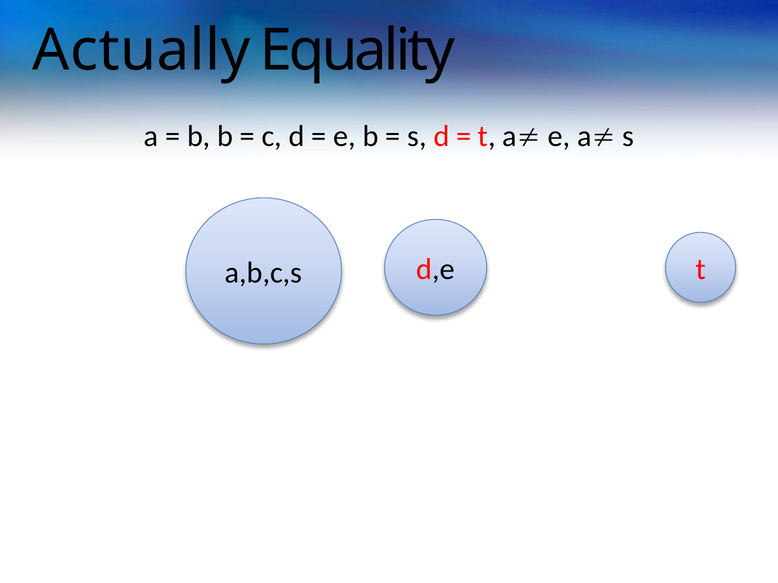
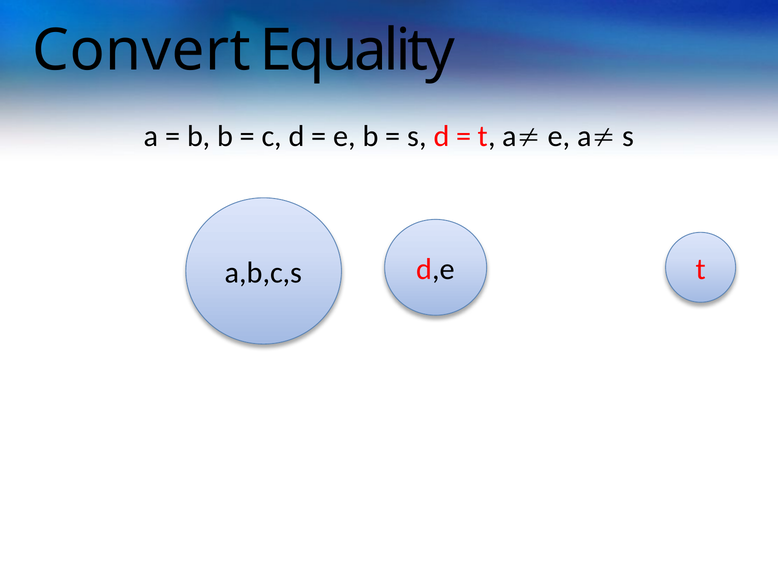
Actually: Actually -> Convert
